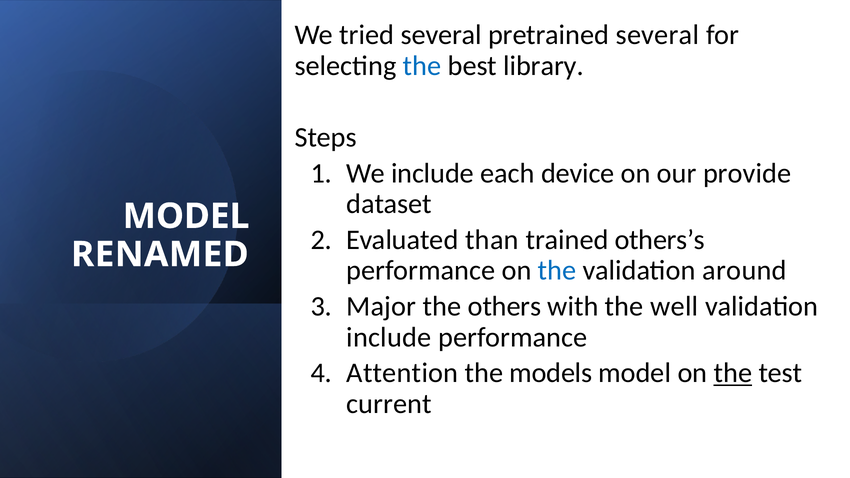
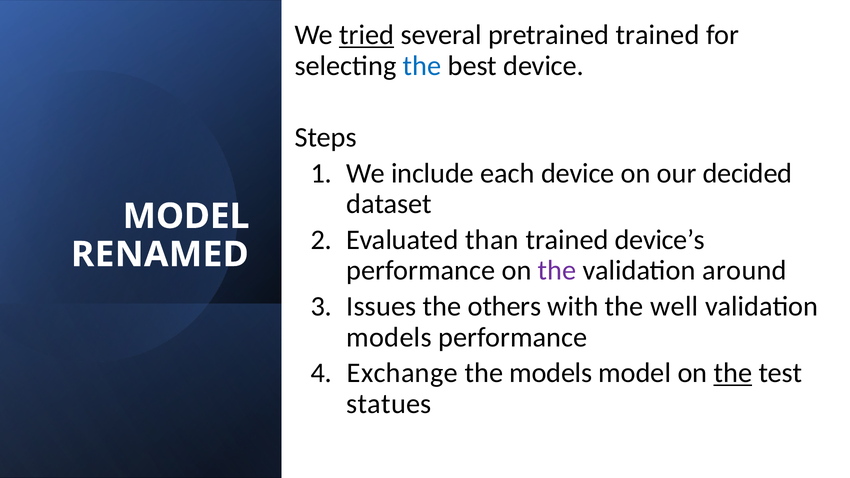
tried underline: none -> present
pretrained several: several -> trained
best library: library -> device
provide: provide -> decided
others’s: others’s -> device’s
the at (557, 271) colour: blue -> purple
Major: Major -> Issues
include at (389, 337): include -> models
Attention: Attention -> Exchange
current: current -> statues
